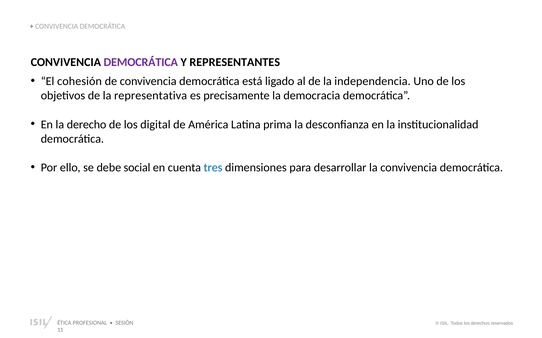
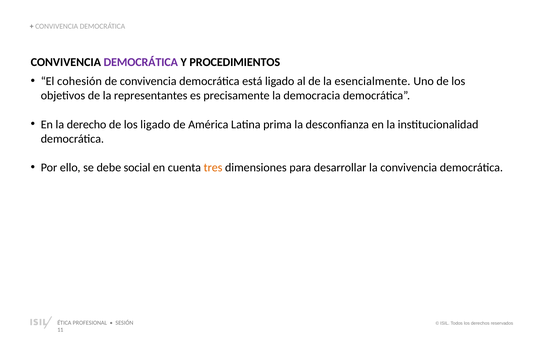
REPRESENTANTES: REPRESENTANTES -> PROCEDIMIENTOS
independencia: independencia -> esencialmente
representativa: representativa -> representantes
los digital: digital -> ligado
tres colour: blue -> orange
